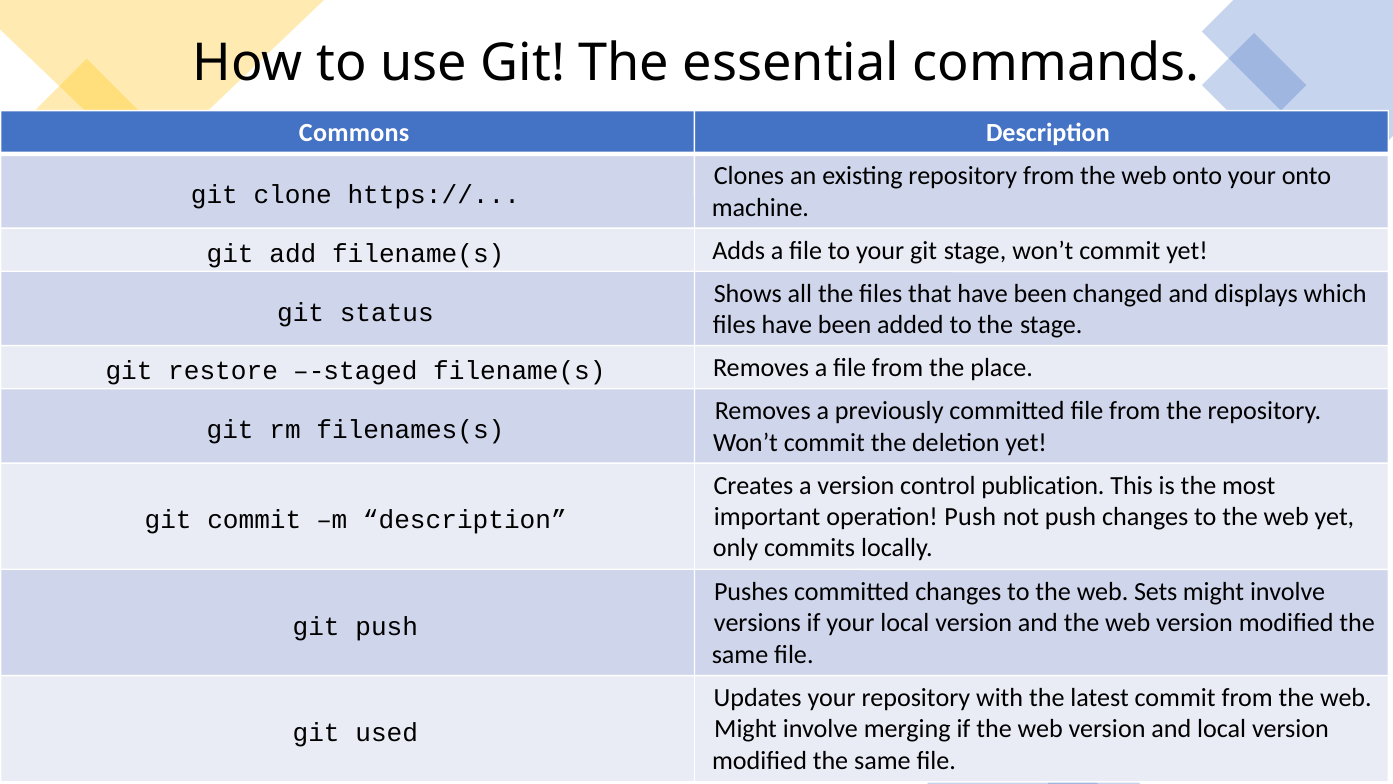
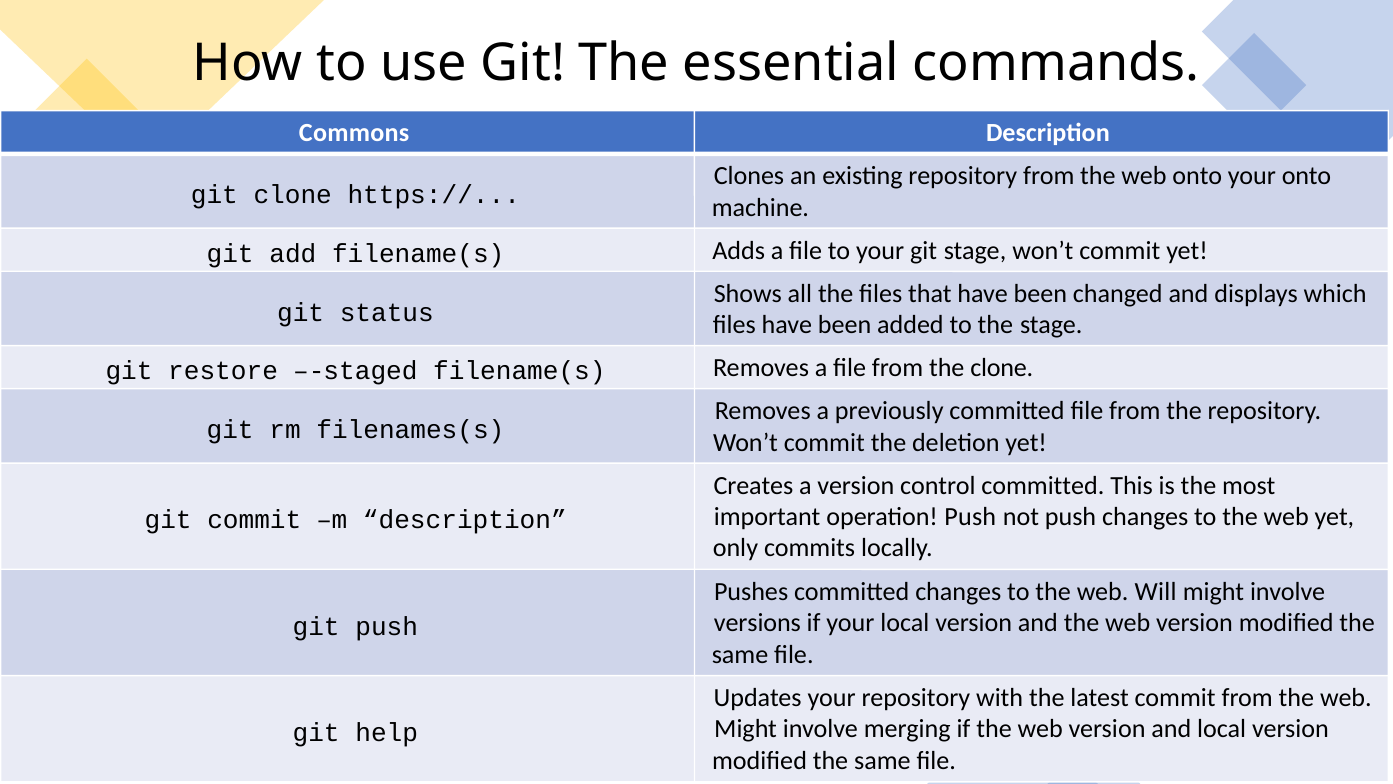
the place: place -> clone
control publication: publication -> committed
Sets: Sets -> Will
used: used -> help
